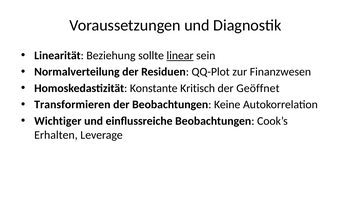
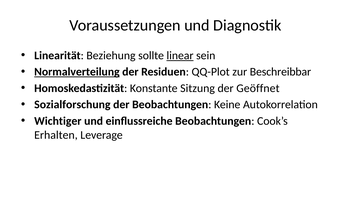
Normalverteilung underline: none -> present
Finanzwesen: Finanzwesen -> Beschreibbar
Kritisch: Kritisch -> Sitzung
Transformieren: Transformieren -> Sozialforschung
